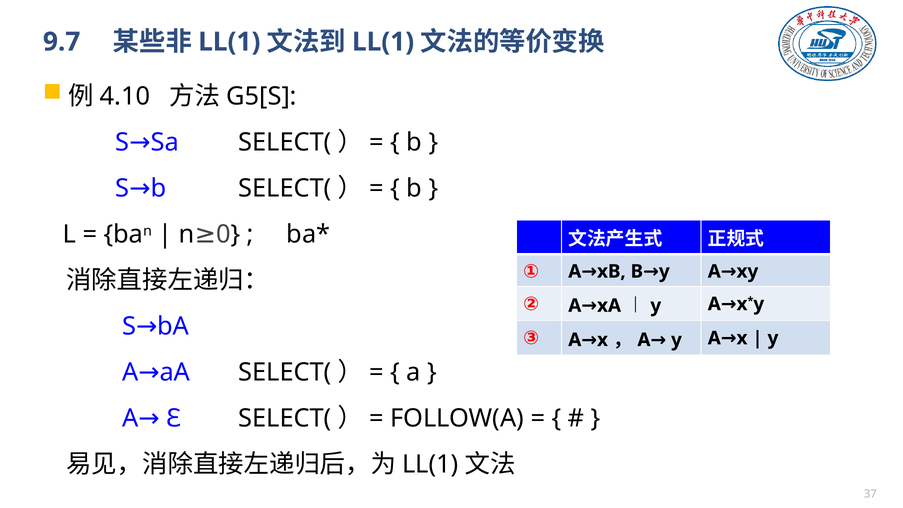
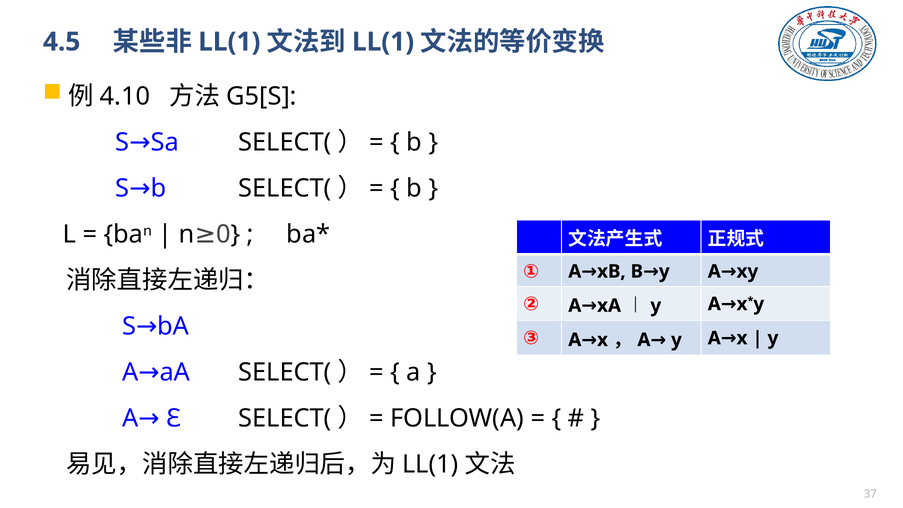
9.7: 9.7 -> 4.5
